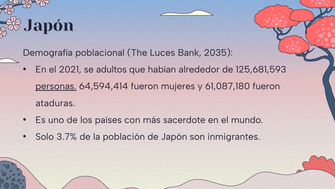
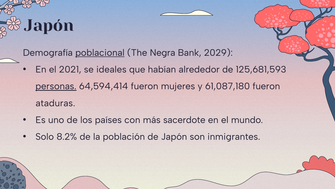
poblacional underline: none -> present
Luces: Luces -> Negra
2035: 2035 -> 2029
adultos: adultos -> ideales
3.7%: 3.7% -> 8.2%
